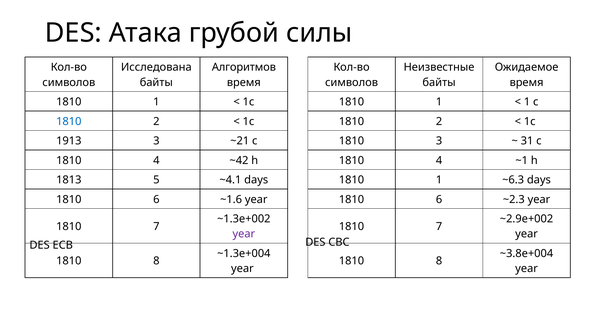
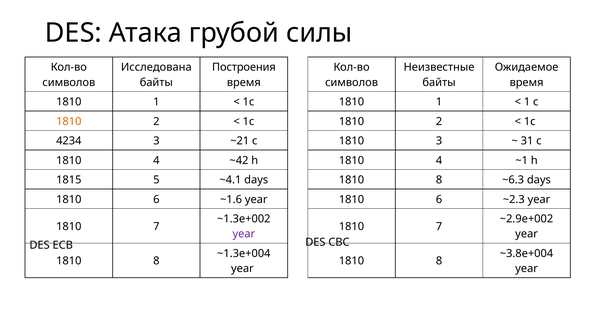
Алгоритмов: Алгоритмов -> Построения
1810 at (69, 121) colour: blue -> orange
1913: 1913 -> 4234
1813: 1813 -> 1815
1 at (439, 180): 1 -> 8
